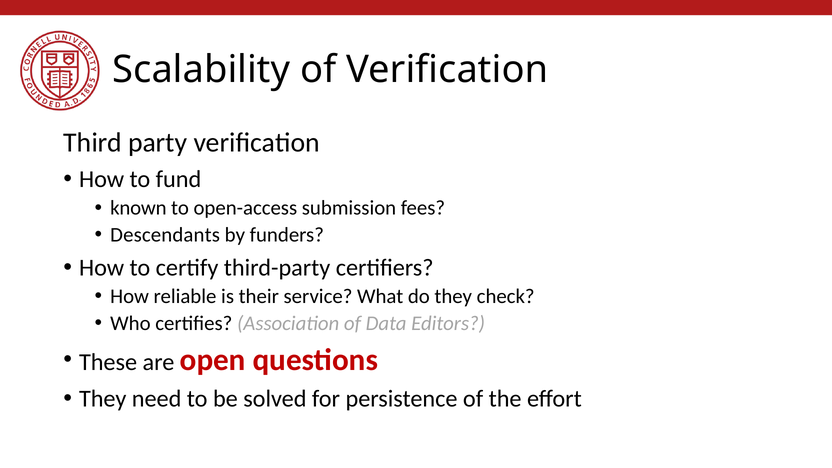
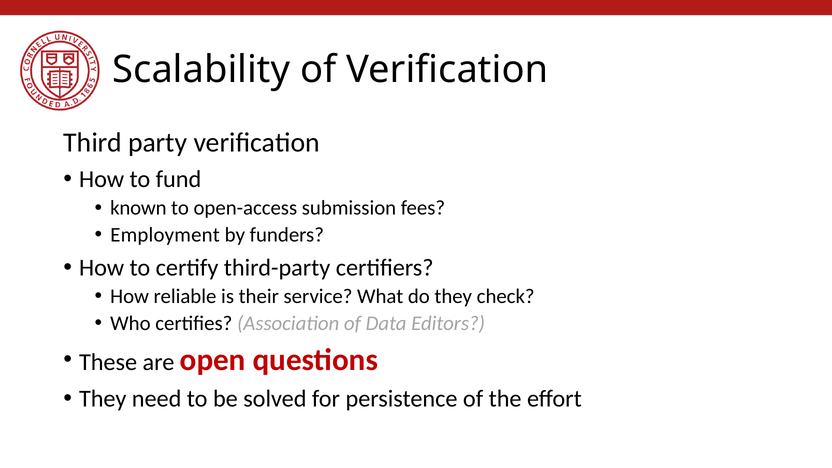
Descendants: Descendants -> Employment
